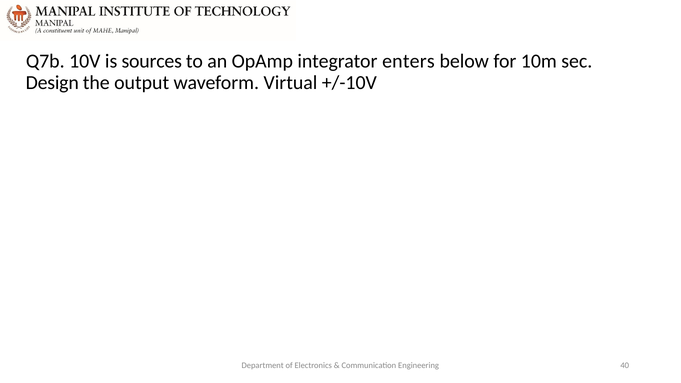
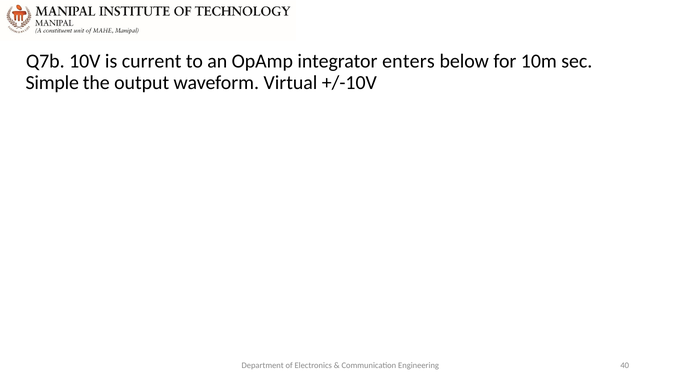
sources: sources -> current
Design: Design -> Simple
